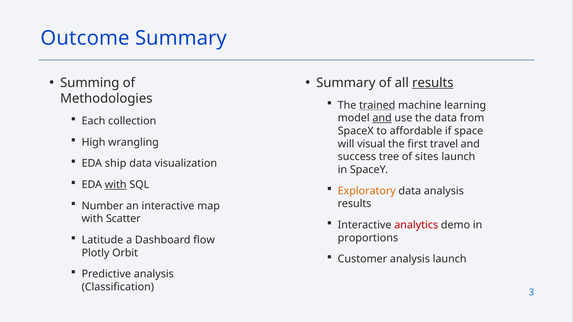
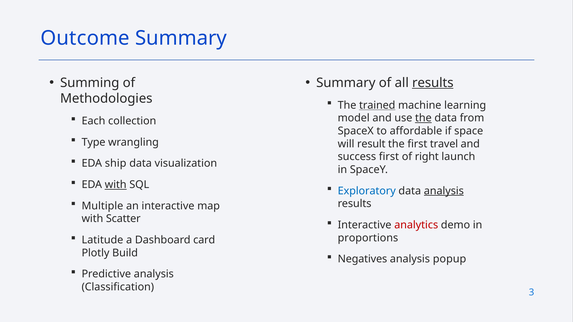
and at (382, 118) underline: present -> none
the at (423, 118) underline: none -> present
High: High -> Type
visual: visual -> result
success tree: tree -> first
sites: sites -> right
Exploratory colour: orange -> blue
analysis at (444, 191) underline: none -> present
Number: Number -> Multiple
flow: flow -> card
Orbit: Orbit -> Build
Customer: Customer -> Negatives
analysis launch: launch -> popup
